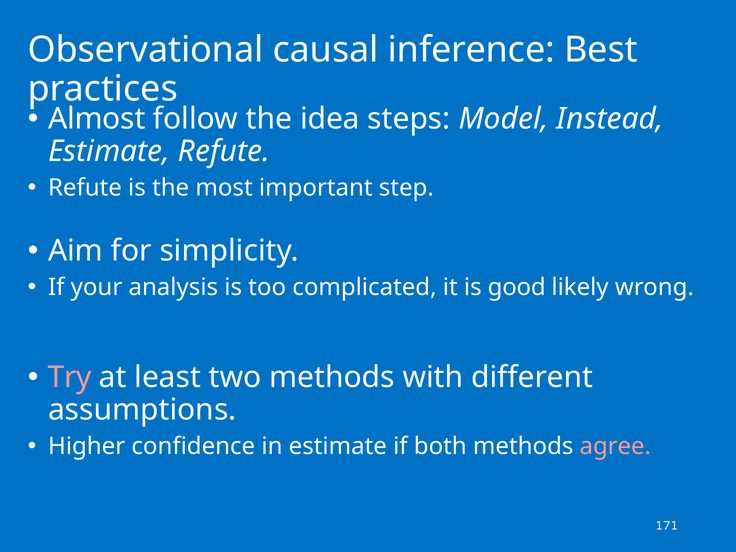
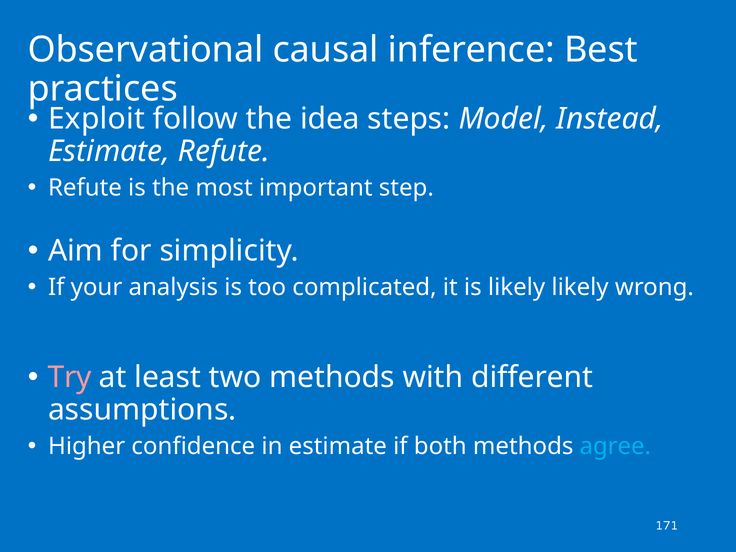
Almost: Almost -> Exploit
is good: good -> likely
agree colour: pink -> light blue
